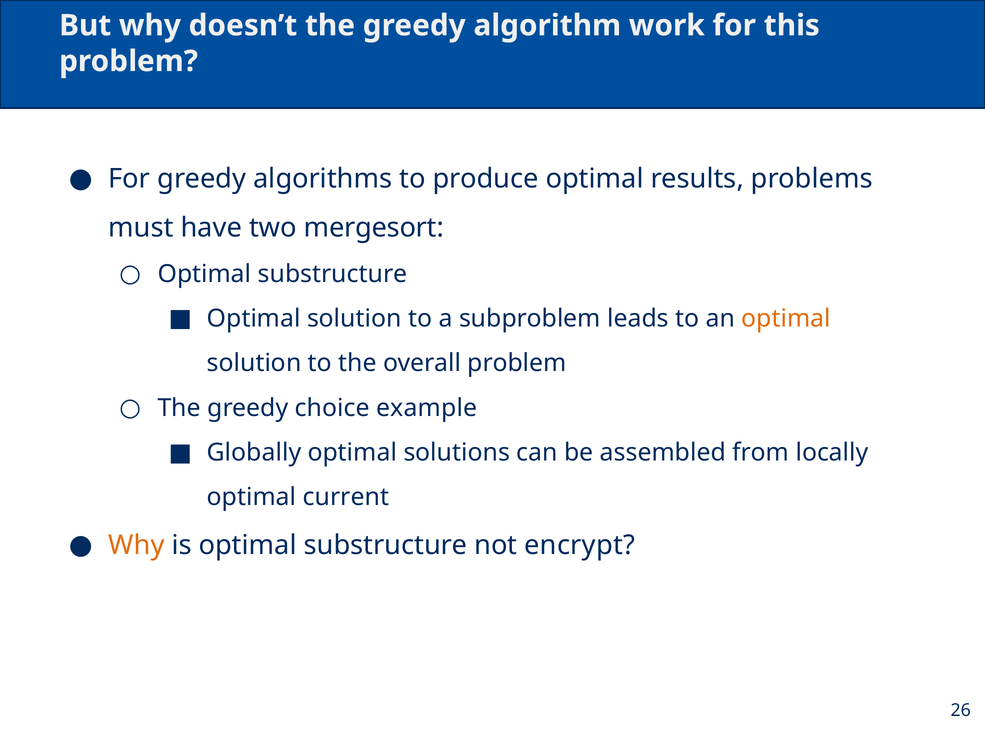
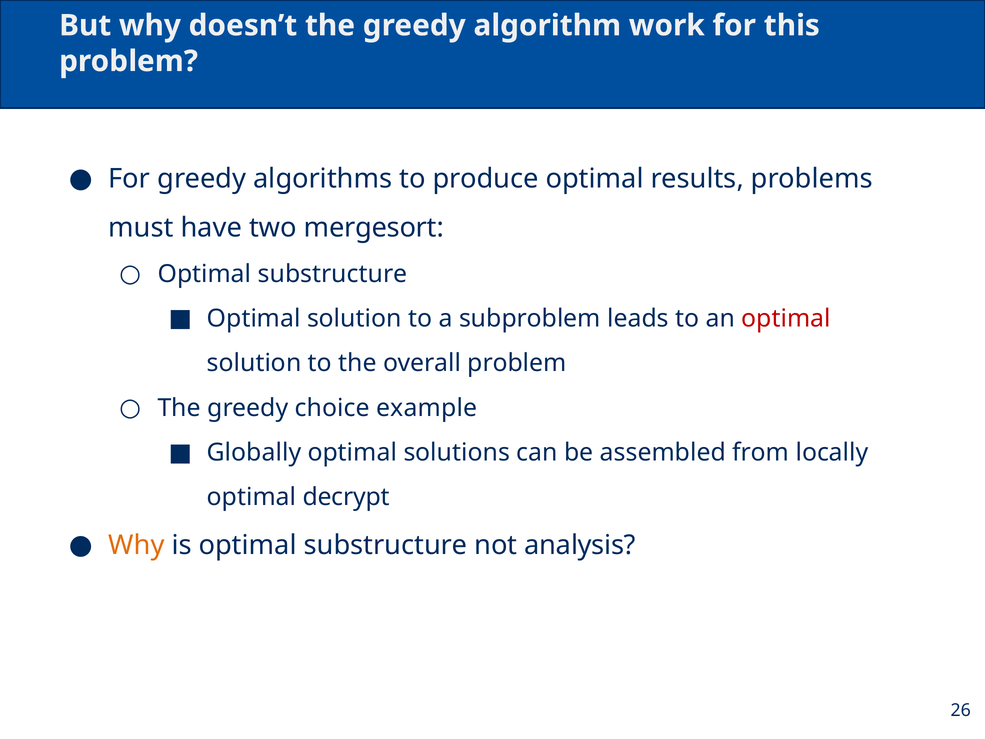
optimal at (786, 319) colour: orange -> red
current: current -> decrypt
encrypt: encrypt -> analysis
